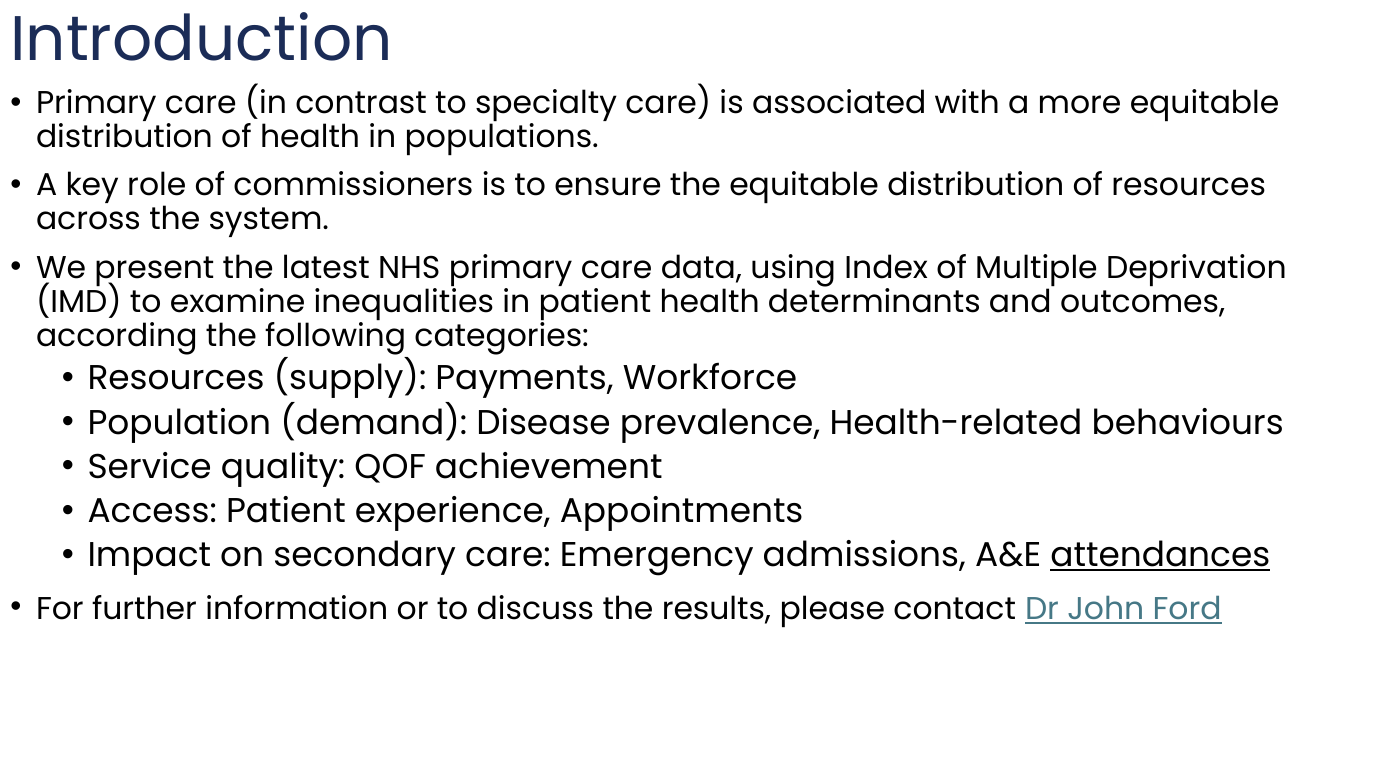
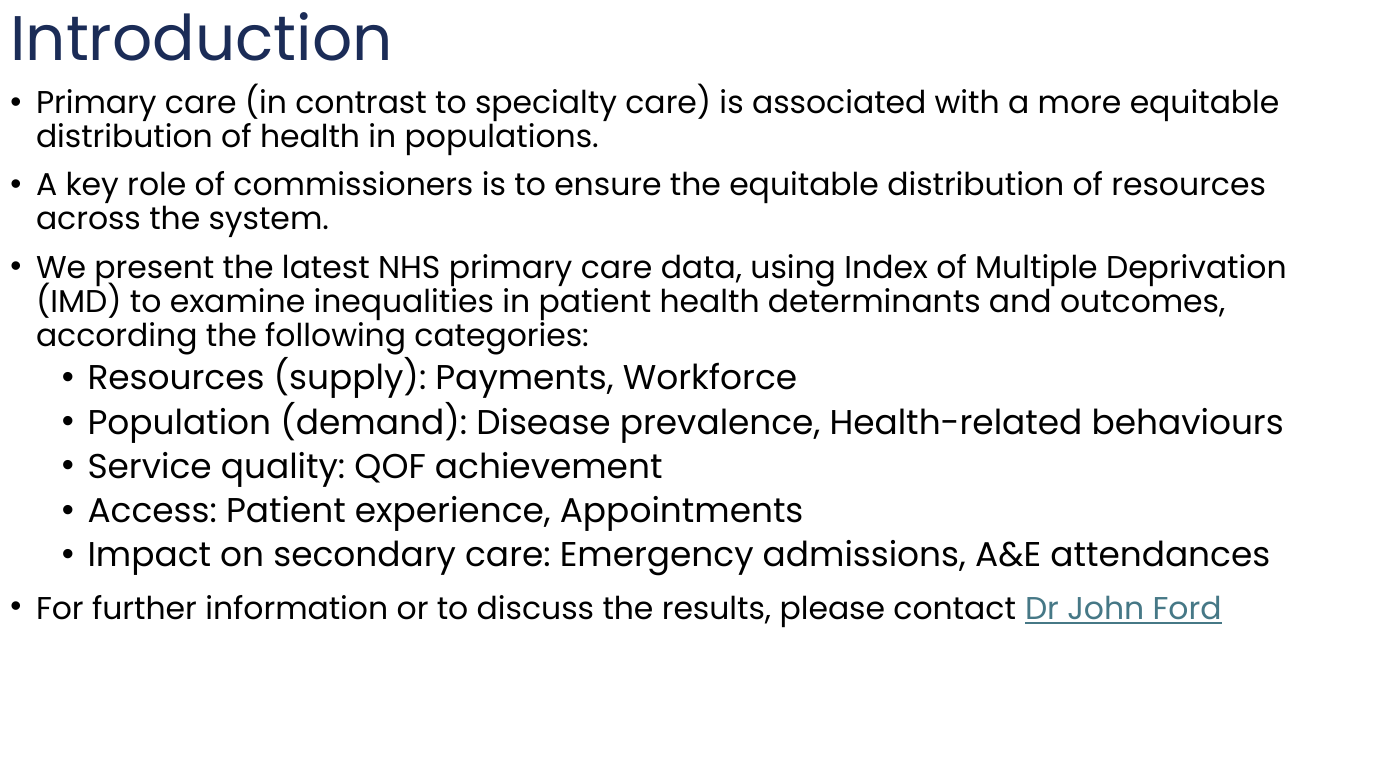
attendances underline: present -> none
